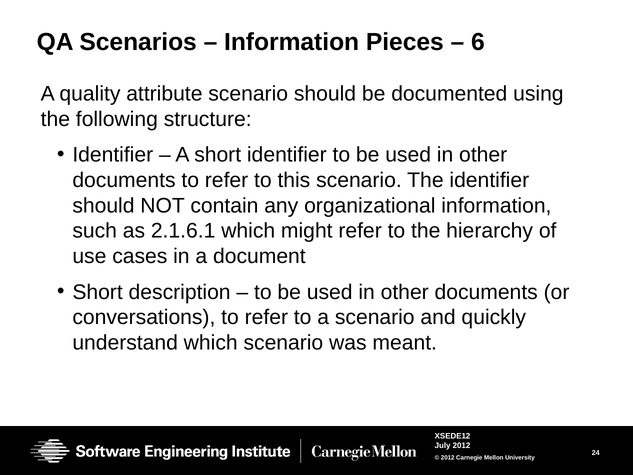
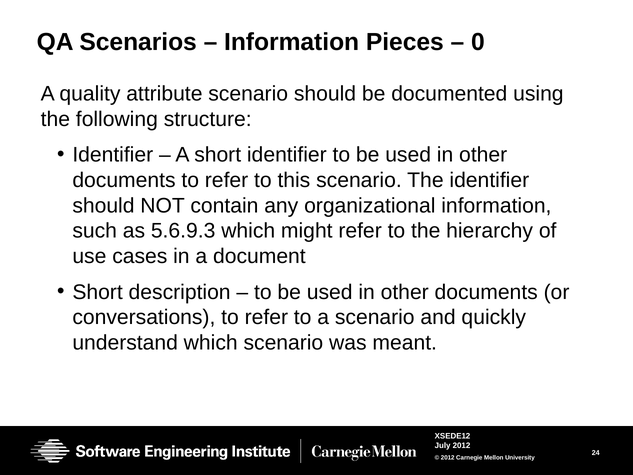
6: 6 -> 0
2.1.6.1: 2.1.6.1 -> 5.6.9.3
